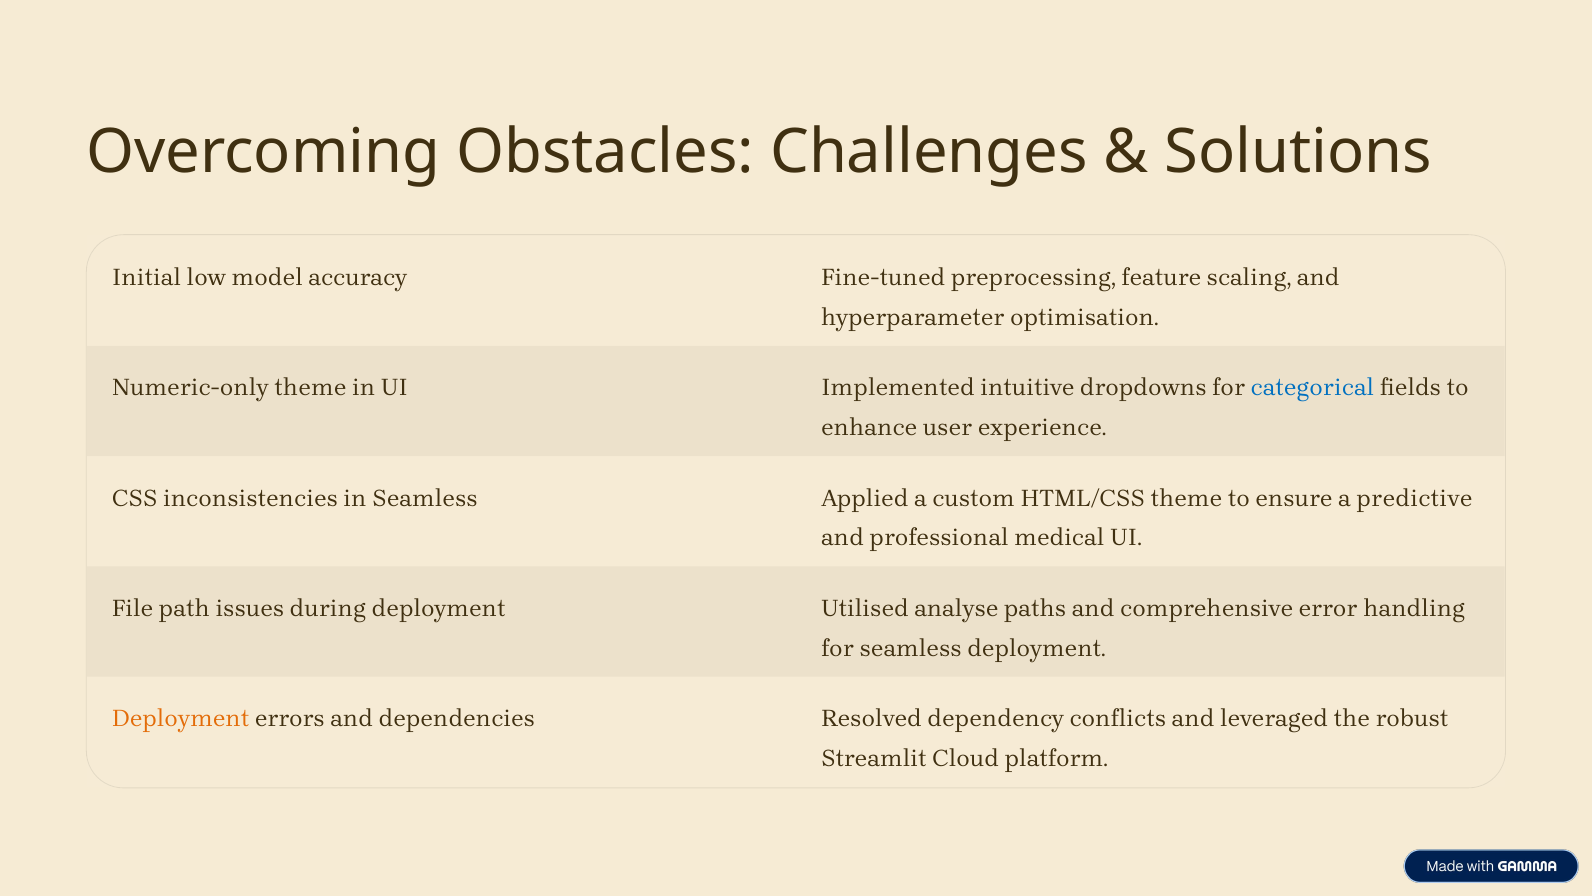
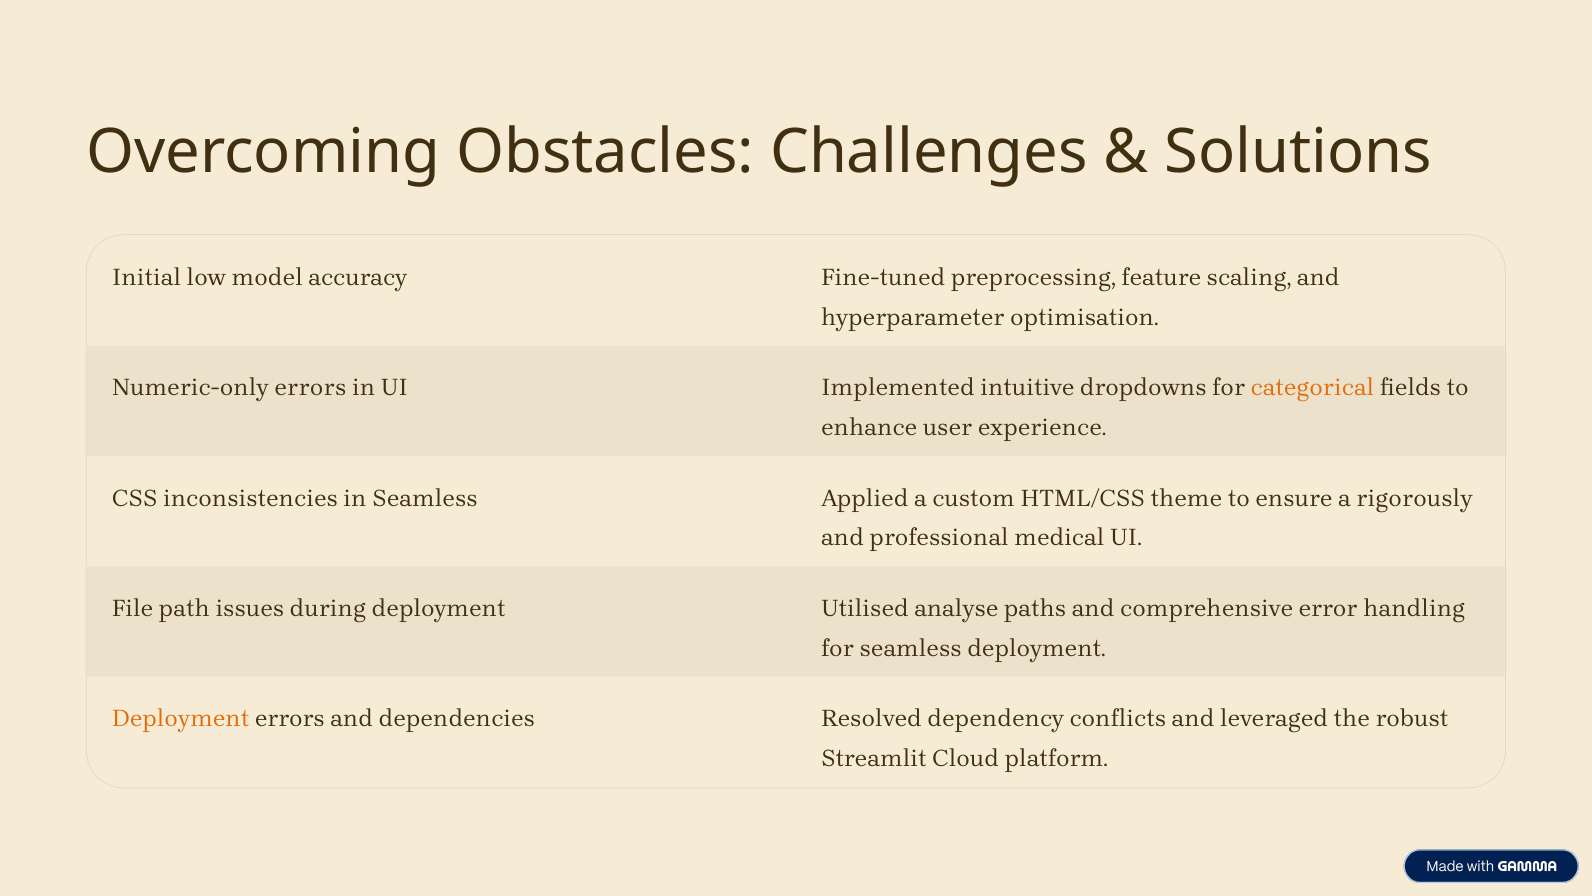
Numeric-only theme: theme -> errors
categorical colour: blue -> orange
predictive: predictive -> rigorously
